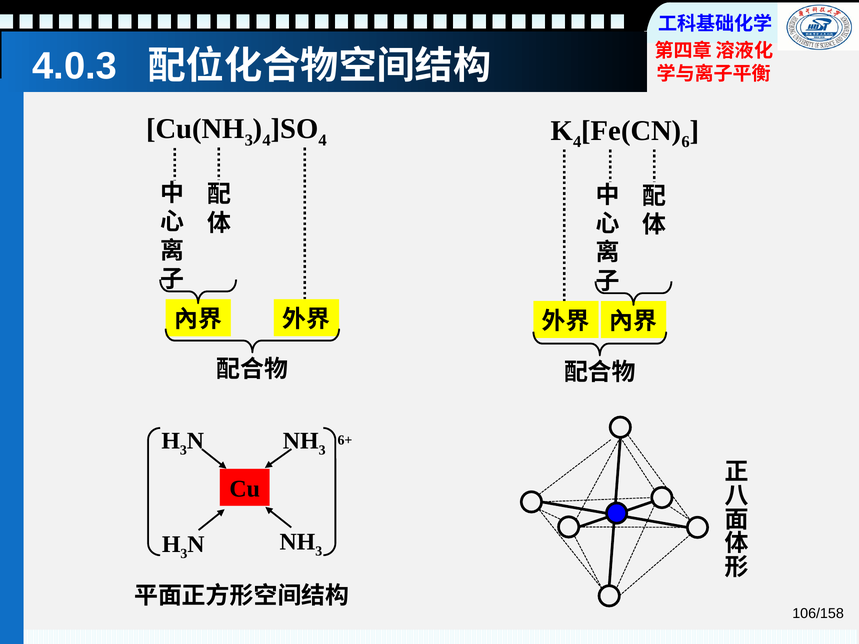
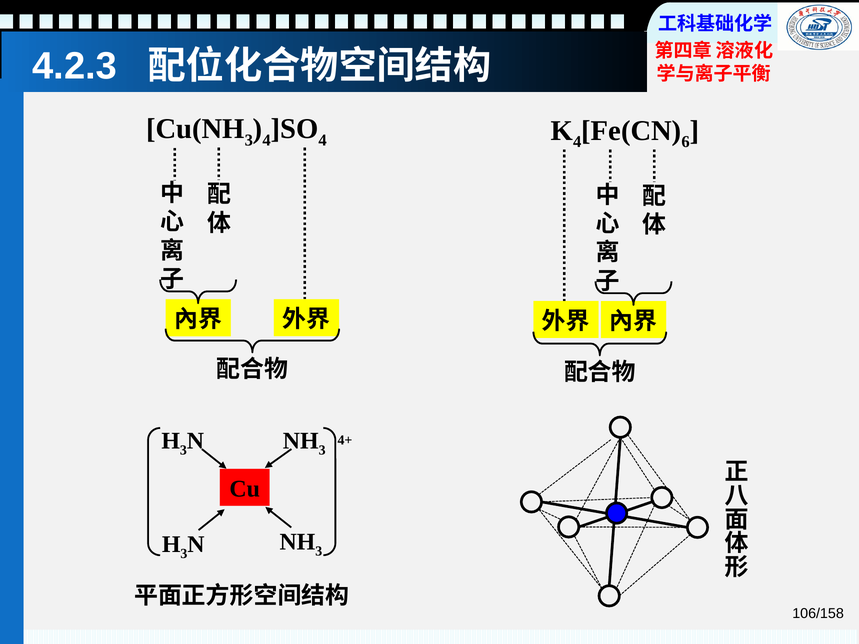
4.0.3: 4.0.3 -> 4.2.3
6+: 6+ -> 4+
